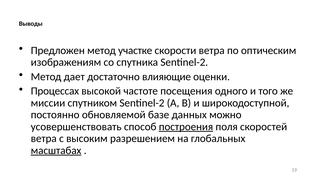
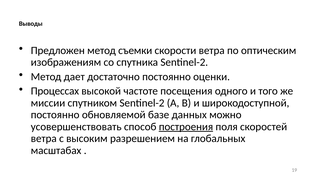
участке: участке -> съемки
достаточно влияющие: влияющие -> постоянно
масштабах underline: present -> none
